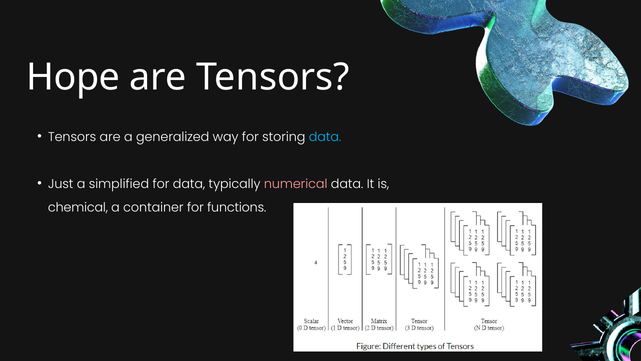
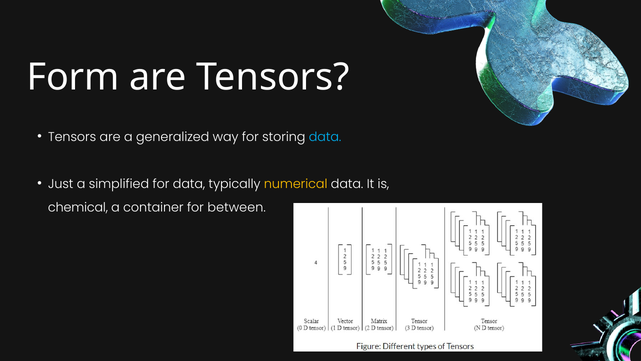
Hope: Hope -> Form
numerical colour: pink -> yellow
functions: functions -> between
